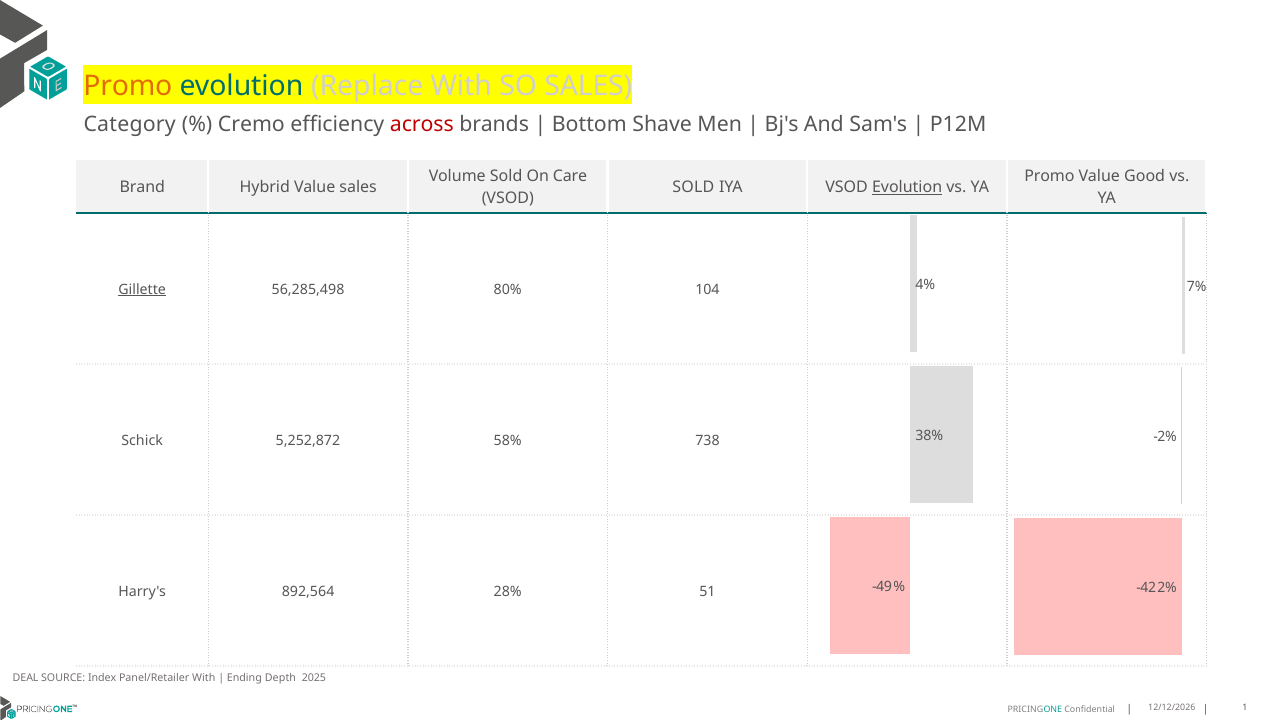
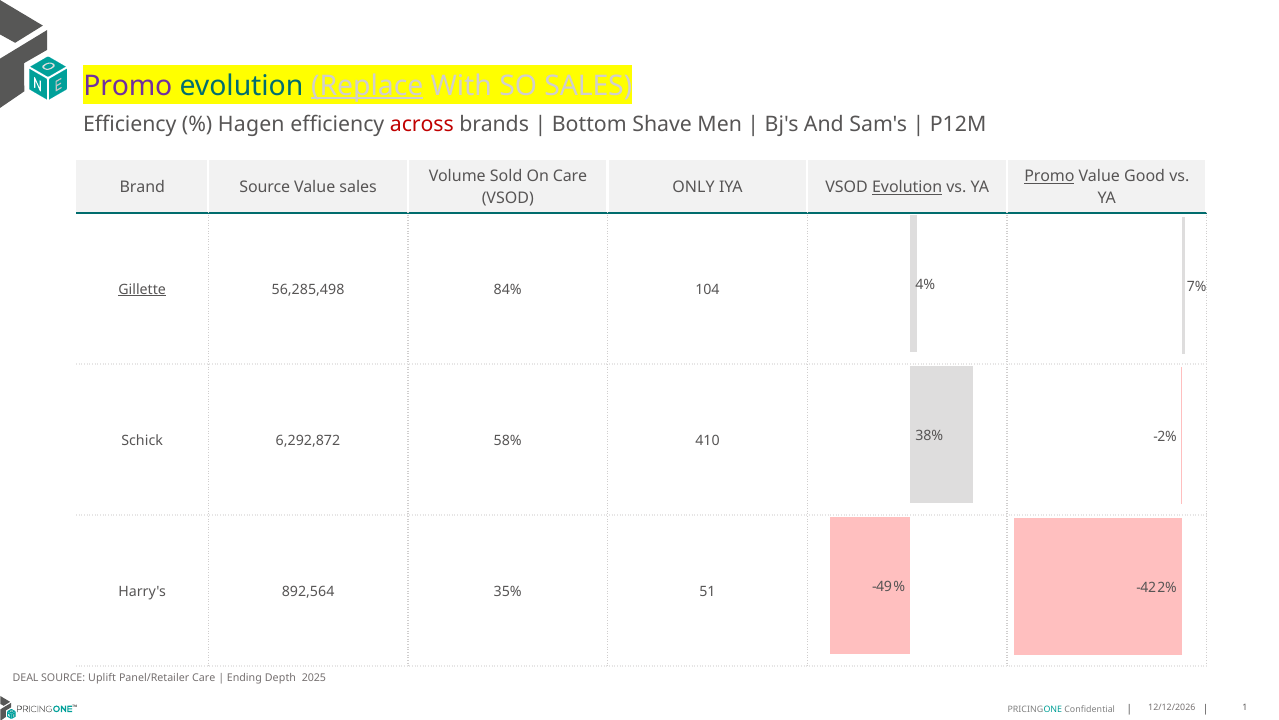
Promo at (128, 86) colour: orange -> purple
Replace underline: none -> present
Category at (130, 125): Category -> Efficiency
Cremo: Cremo -> Hagen
Promo at (1049, 176) underline: none -> present
Brand Hybrid: Hybrid -> Source
SOLD at (693, 187): SOLD -> ONLY
80%: 80% -> 84%
5,252,872: 5,252,872 -> 6,292,872
738: 738 -> 410
28%: 28% -> 35%
Index: Index -> Uplift
Panel/Retailer With: With -> Care
